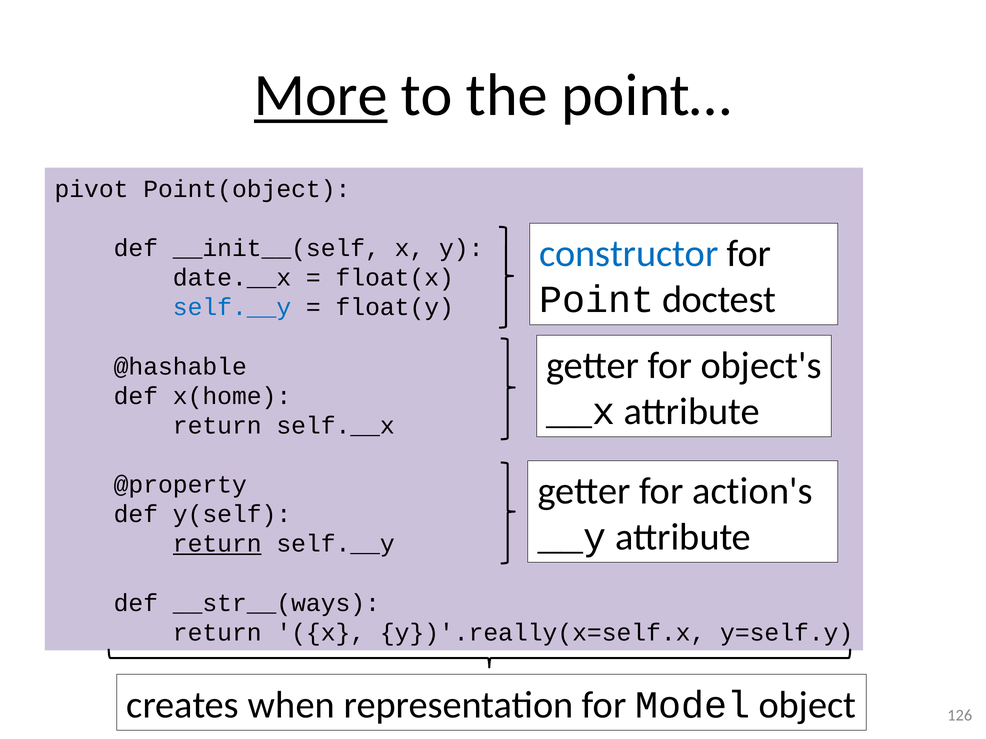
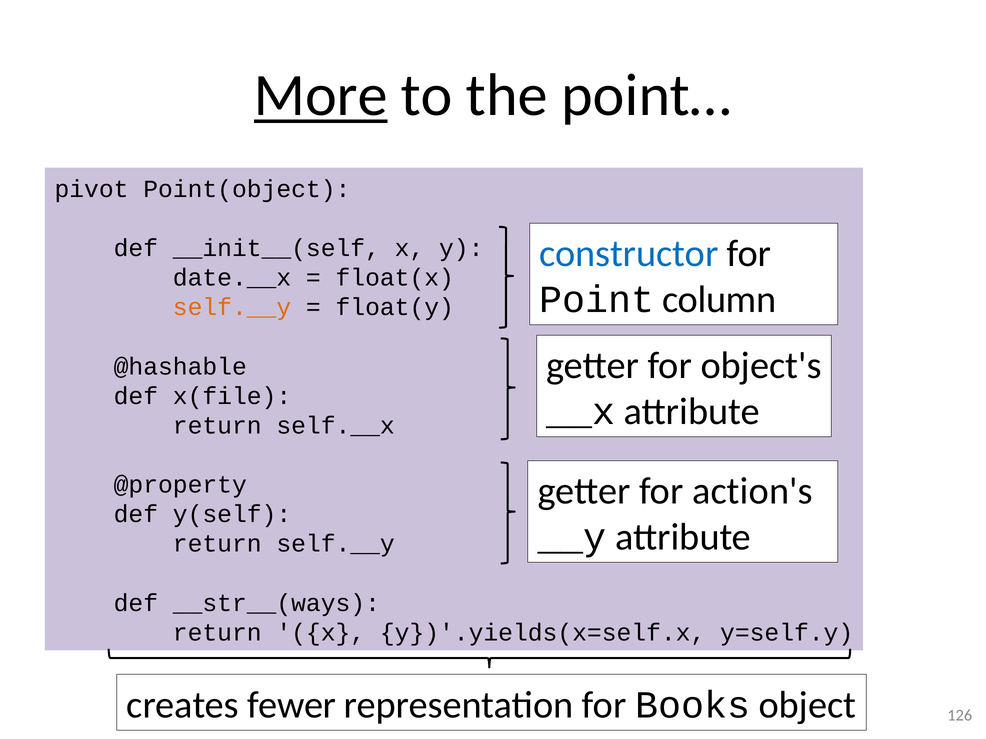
doctest: doctest -> column
self.__y at (232, 308) colour: blue -> orange
x(home: x(home -> x(file
return at (217, 544) underline: present -> none
y})'.really(x=self.x: y})'.really(x=self.x -> y})'.yields(x=self.x
when: when -> fewer
Model: Model -> Books
